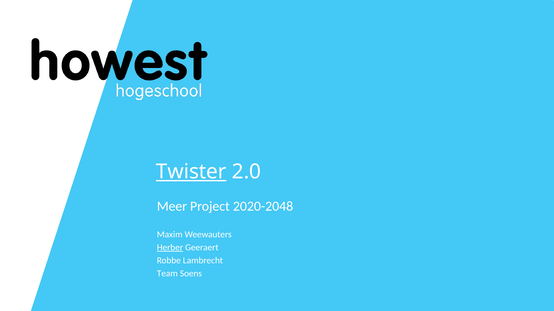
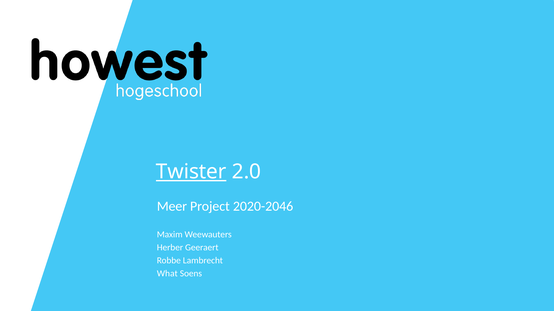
2020-2048: 2020-2048 -> 2020-2046
Herber underline: present -> none
Team: Team -> What
